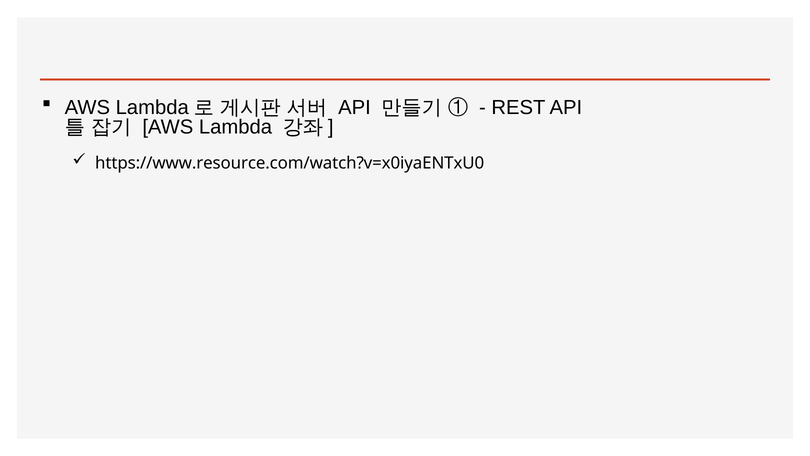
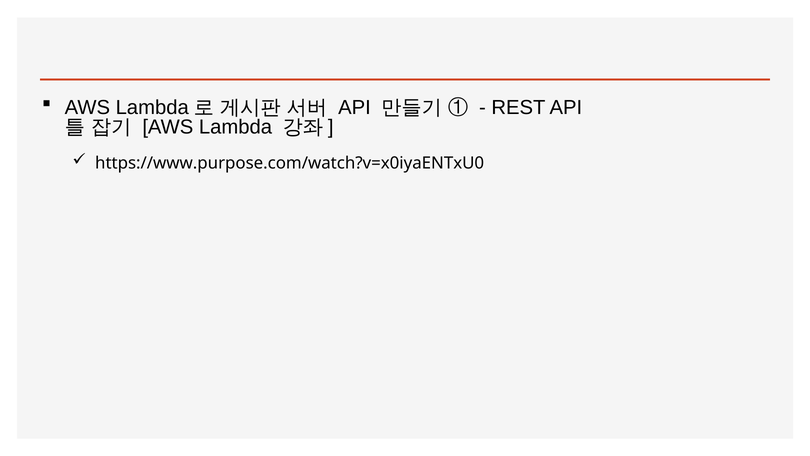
https://www.resource.com/watch?v=x0iyaENTxU0: https://www.resource.com/watch?v=x0iyaENTxU0 -> https://www.purpose.com/watch?v=x0iyaENTxU0
